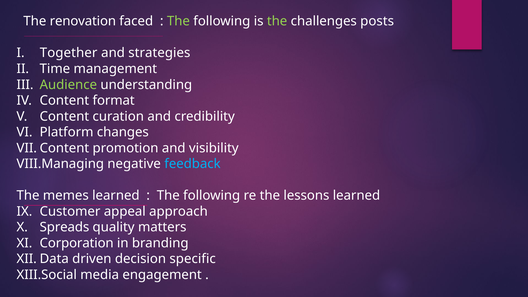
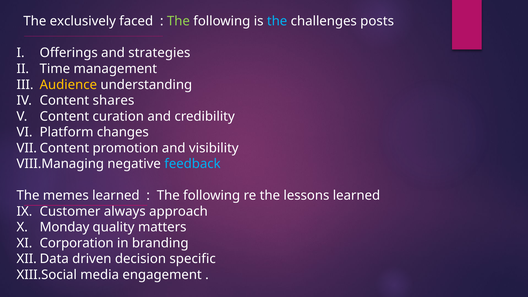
renovation: renovation -> exclusively
the at (277, 21) colour: light green -> light blue
Together: Together -> Offerings
Audience colour: light green -> yellow
format: format -> shares
appeal: appeal -> always
Spreads: Spreads -> Monday
